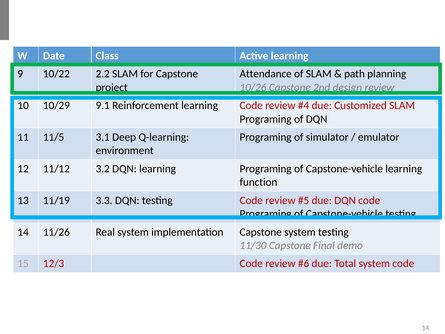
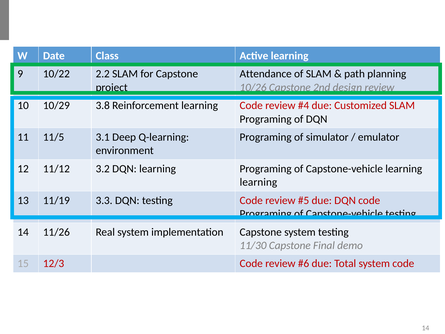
9.1: 9.1 -> 3.8
function at (258, 182): function -> learning
